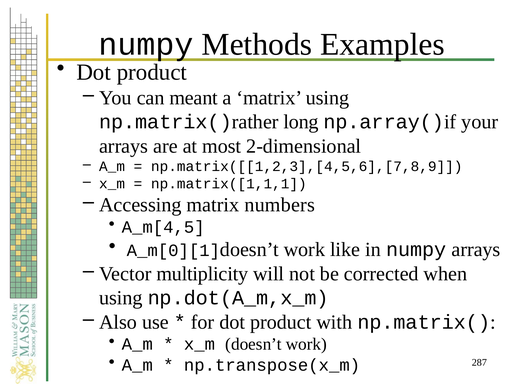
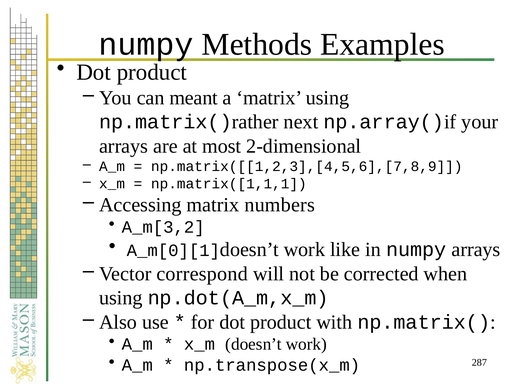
long: long -> next
A_m[4,5: A_m[4,5 -> A_m[3,2
multiplicity: multiplicity -> correspond
